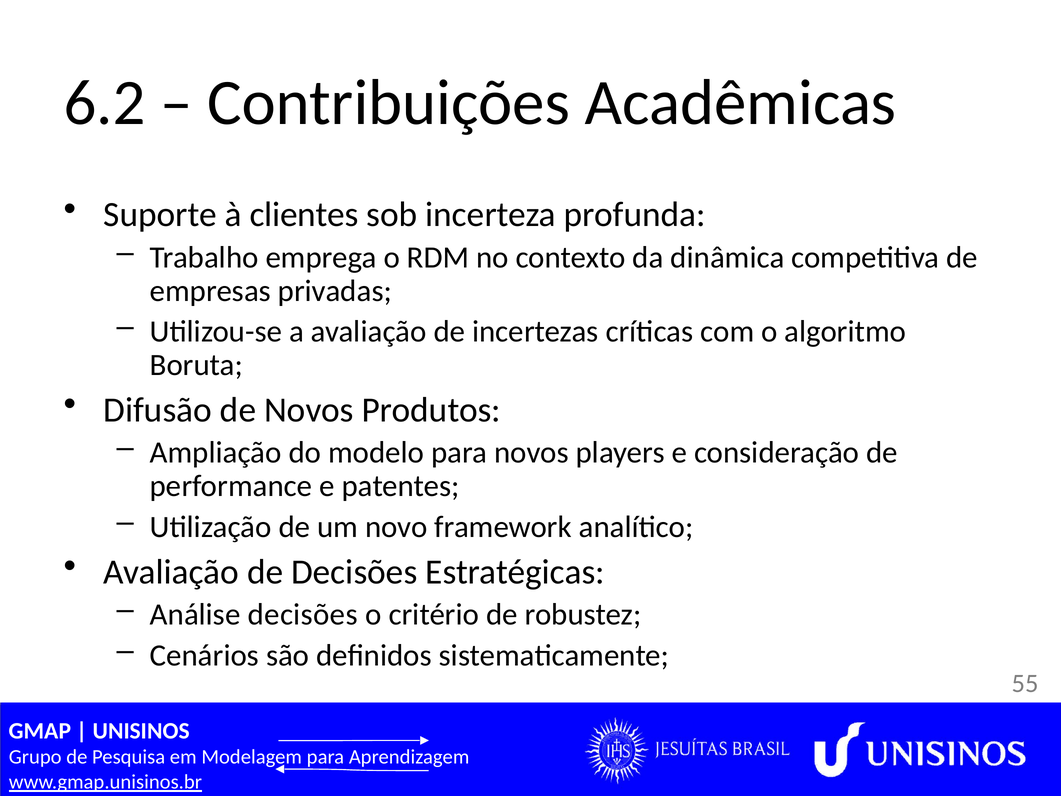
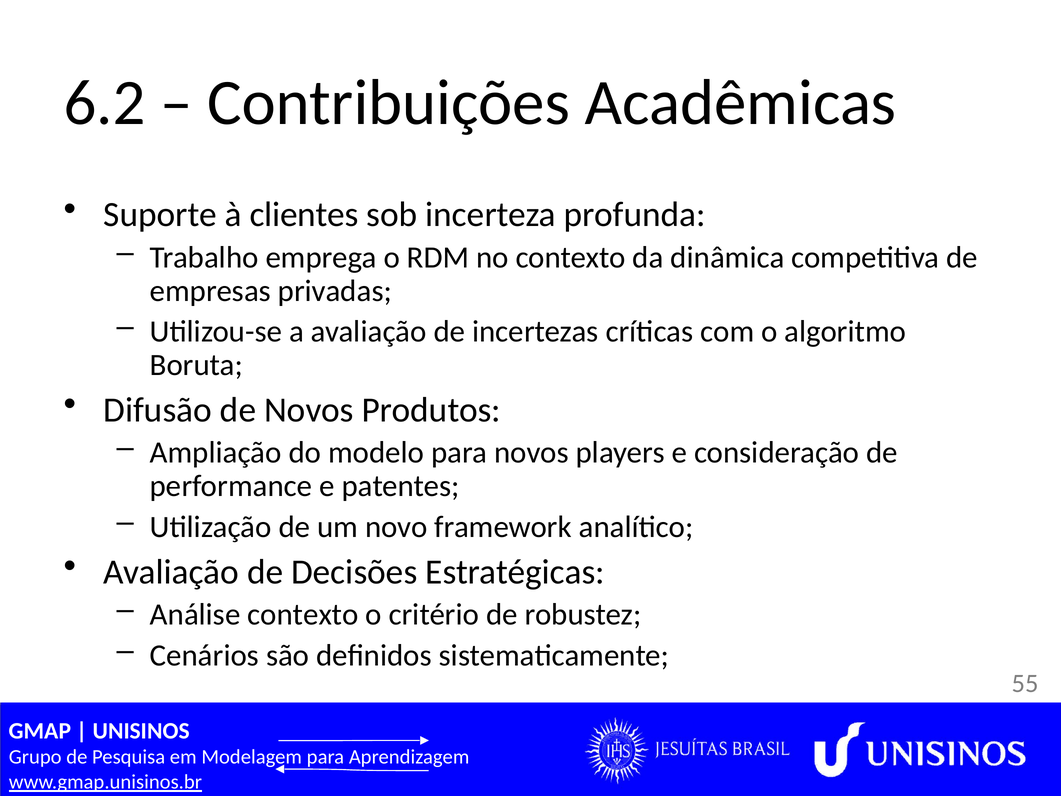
Análise decisões: decisões -> contexto
